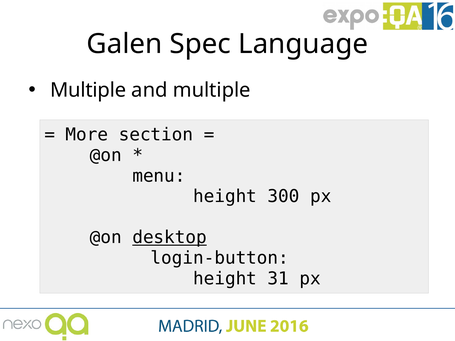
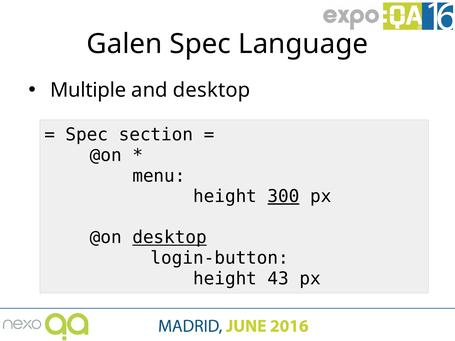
and multiple: multiple -> desktop
More at (87, 135): More -> Spec
300 underline: none -> present
31: 31 -> 43
